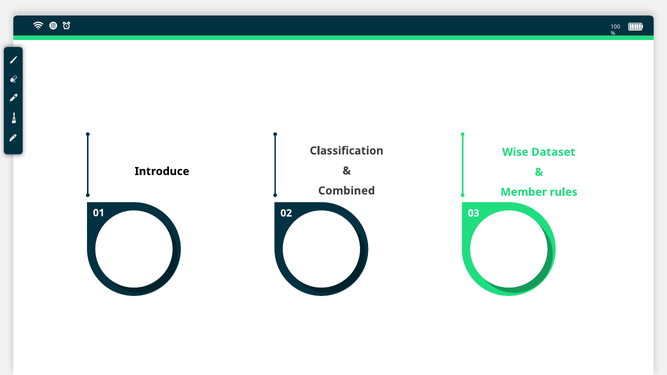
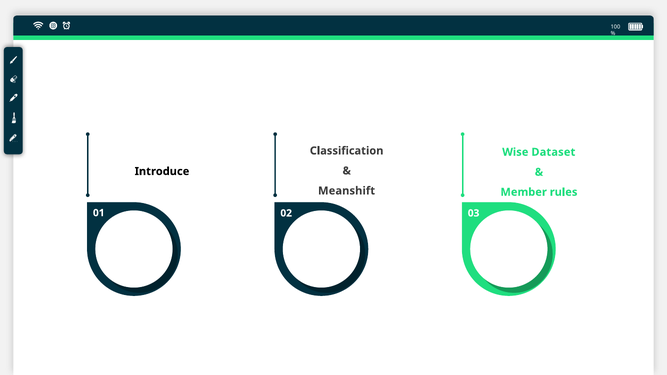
Combined: Combined -> Meanshift
